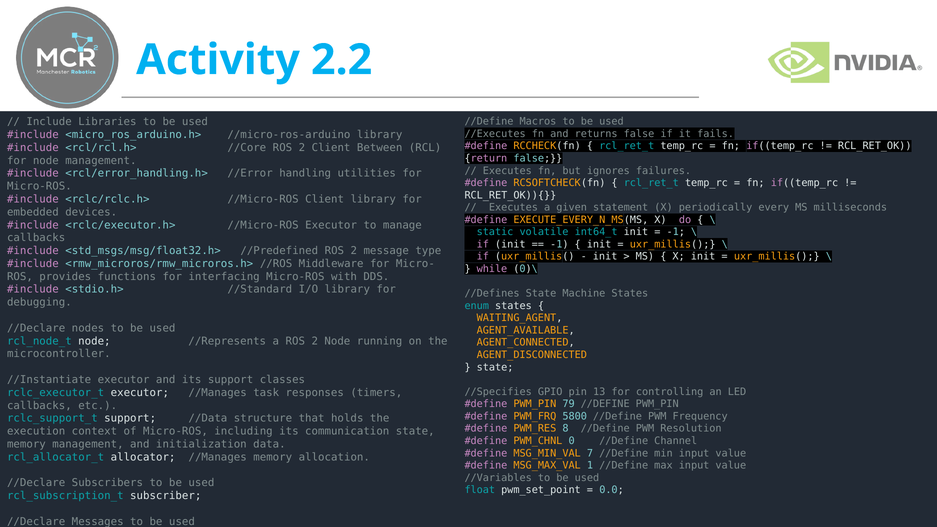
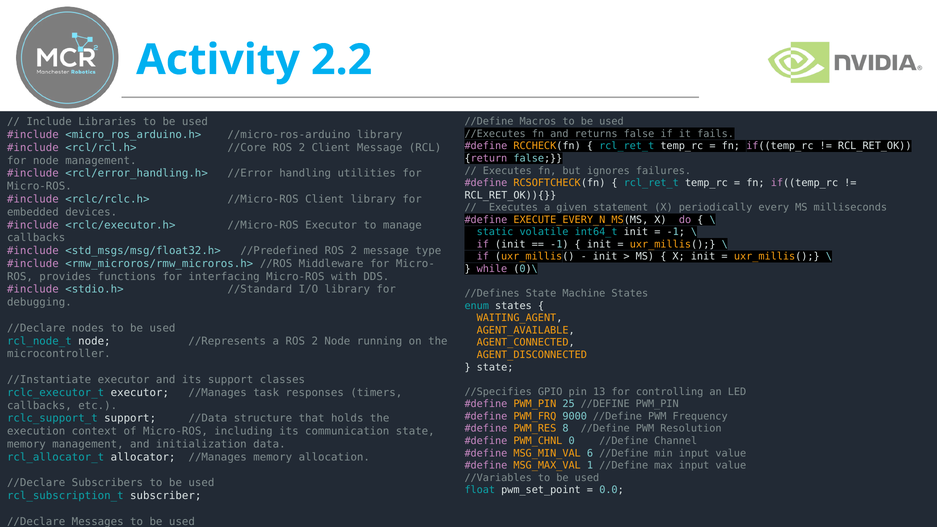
Client Between: Between -> Message
79: 79 -> 25
5800: 5800 -> 9000
7: 7 -> 6
